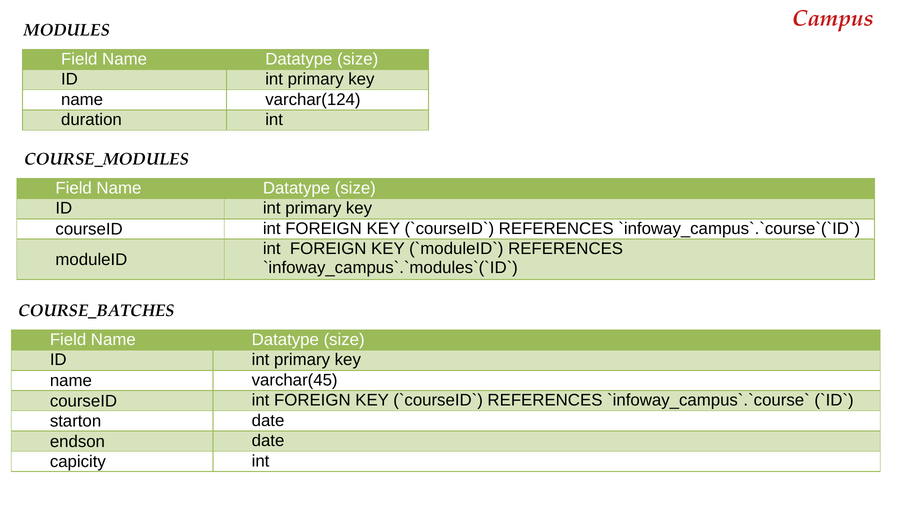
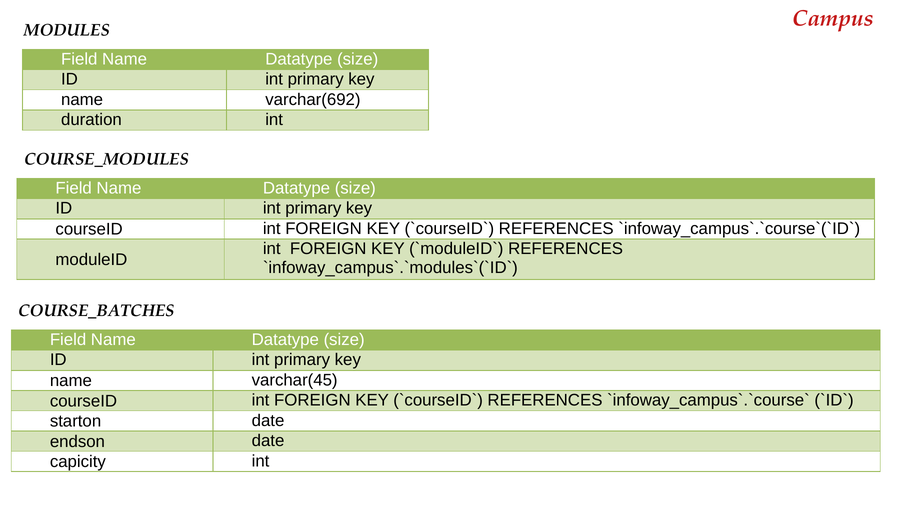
varchar(124: varchar(124 -> varchar(692
